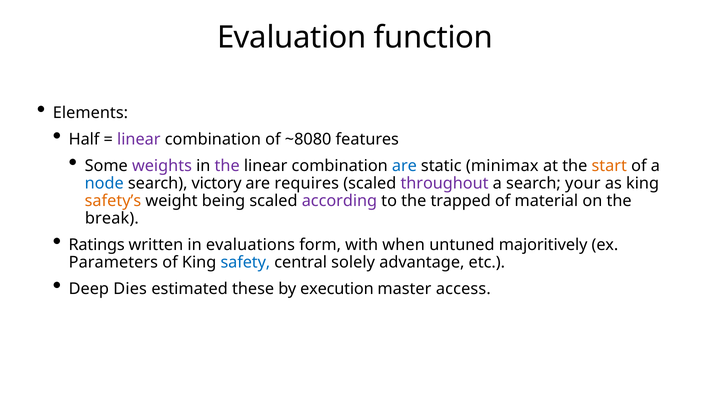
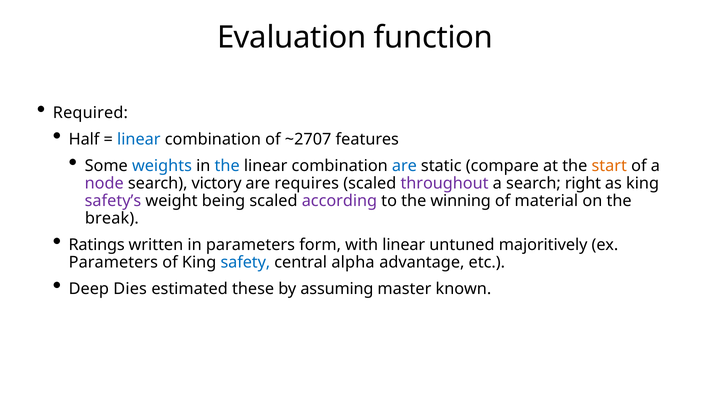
Elements: Elements -> Required
linear at (139, 140) colour: purple -> blue
~8080: ~8080 -> ~2707
weights colour: purple -> blue
the at (227, 166) colour: purple -> blue
minimax: minimax -> compare
node colour: blue -> purple
your: your -> right
safety’s colour: orange -> purple
trapped: trapped -> winning
in evaluations: evaluations -> parameters
with when: when -> linear
solely: solely -> alpha
execution: execution -> assuming
access: access -> known
